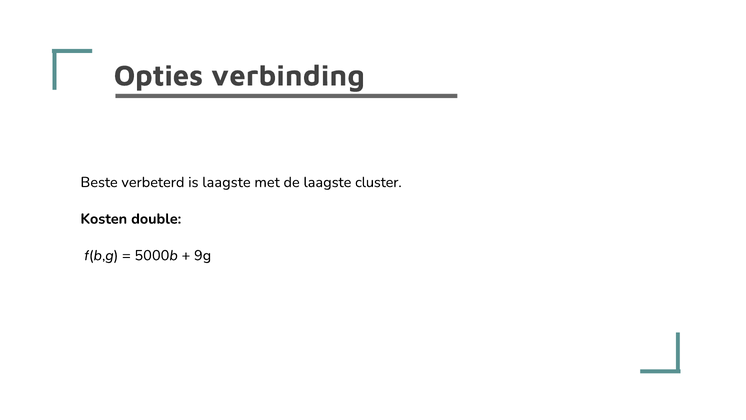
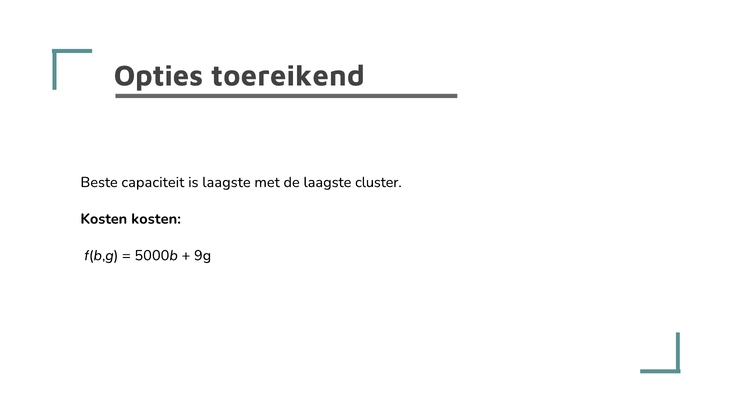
verbinding: verbinding -> toereikend
verbeterd: verbeterd -> capaciteit
Kosten double: double -> kosten
